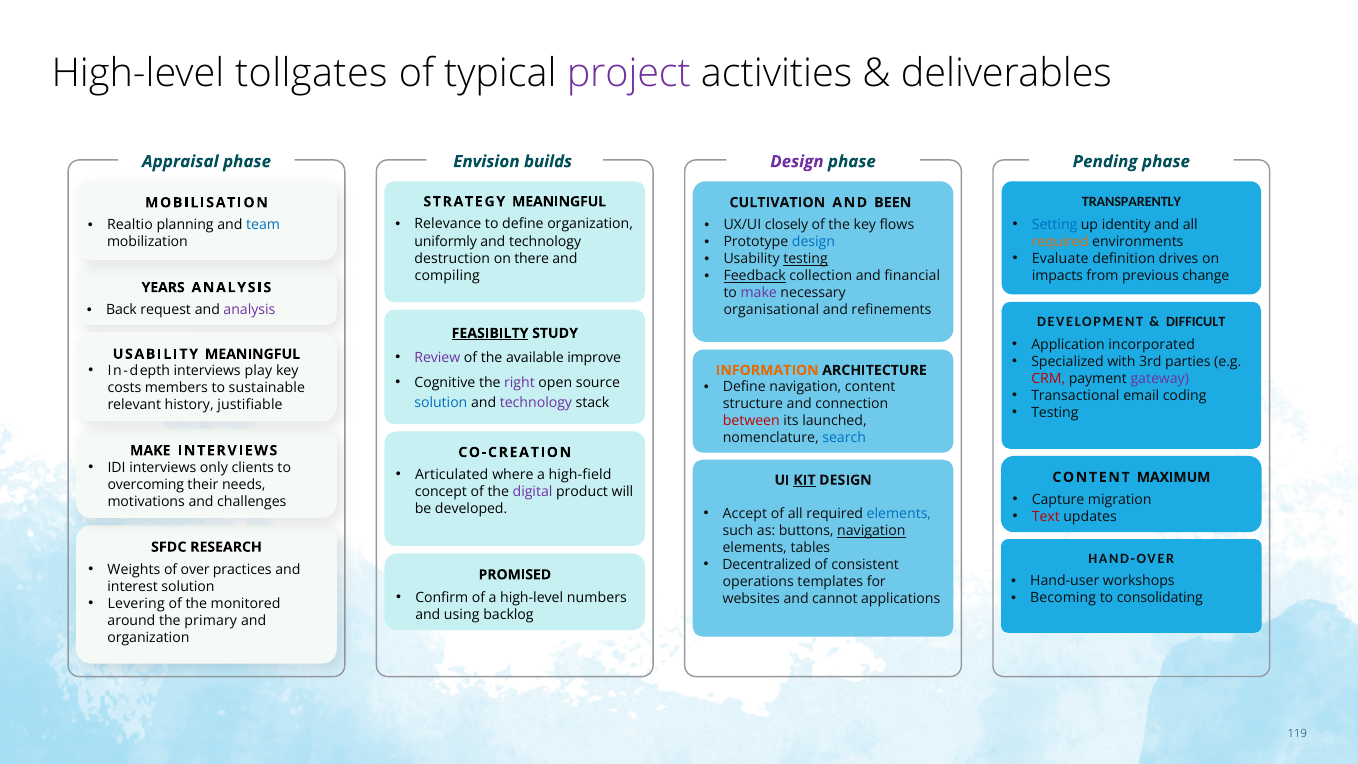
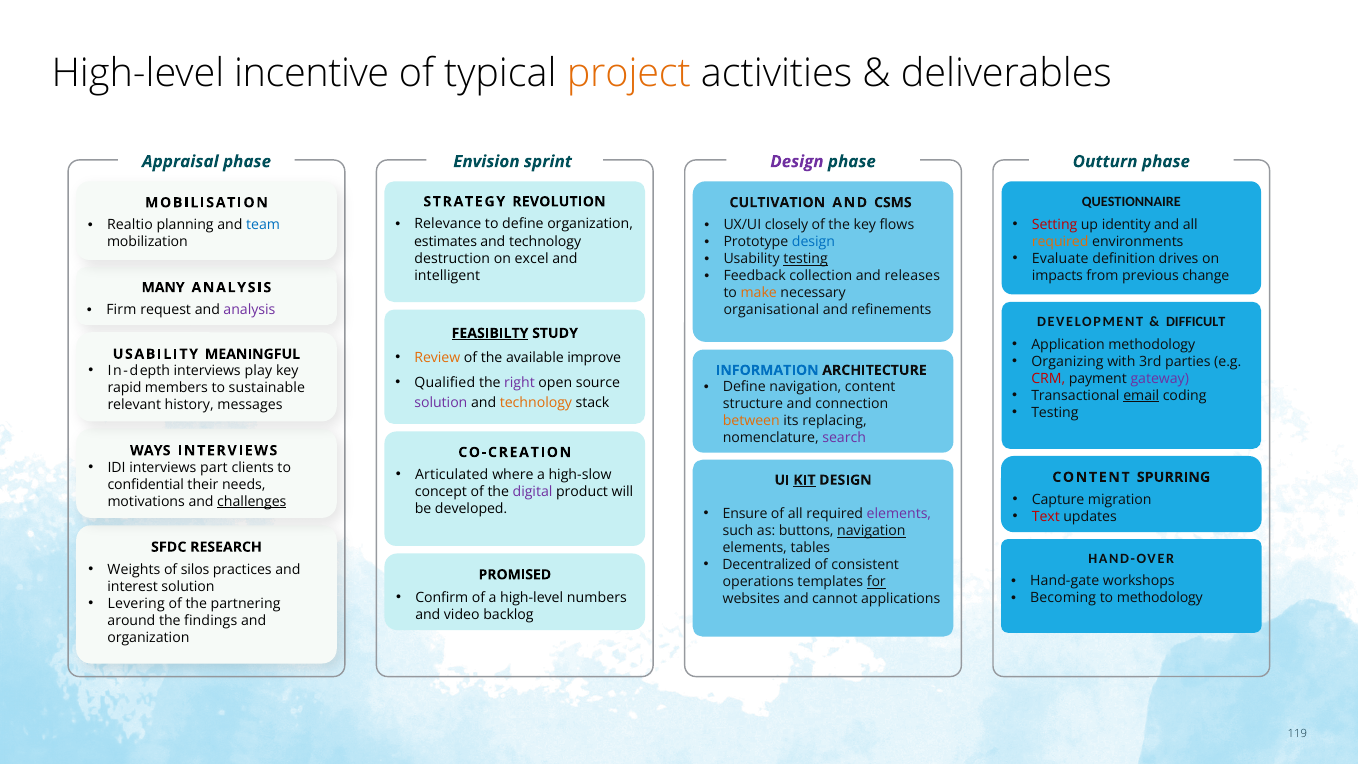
tollgates: tollgates -> incentive
project colour: purple -> orange
builds: builds -> sprint
Pending: Pending -> Outturn
STRATEGY MEANINGFUL: MEANINGFUL -> REVOLUTION
TRANSPARENTLY: TRANSPARENTLY -> QUESTIONNAIRE
BEEN: BEEN -> CSMS
Setting colour: blue -> red
uniformly: uniformly -> estimates
there: there -> excel
Feedback underline: present -> none
financial: financial -> releases
compiling: compiling -> intelligent
YEARS: YEARS -> MANY
make at (759, 293) colour: purple -> orange
Back: Back -> Firm
Application incorporated: incorporated -> methodology
Review colour: purple -> orange
Specialized: Specialized -> Organizing
INFORMATION colour: orange -> blue
Cognitive: Cognitive -> Qualified
costs: costs -> rapid
email underline: none -> present
solution at (441, 403) colour: blue -> purple
technology at (536, 403) colour: purple -> orange
justifiable: justifiable -> messages
between colour: red -> orange
launched: launched -> replacing
search colour: blue -> purple
MAKE at (150, 451): MAKE -> WAYS
only: only -> part
high-field: high-field -> high-slow
MAXIMUM: MAXIMUM -> SPURRING
overcoming: overcoming -> confidential
challenges underline: none -> present
Accept: Accept -> Ensure
elements at (899, 514) colour: blue -> purple
over: over -> silos
Hand-user: Hand-user -> Hand-gate
for underline: none -> present
to consolidating: consolidating -> methodology
monitored: monitored -> partnering
using: using -> video
primary: primary -> findings
